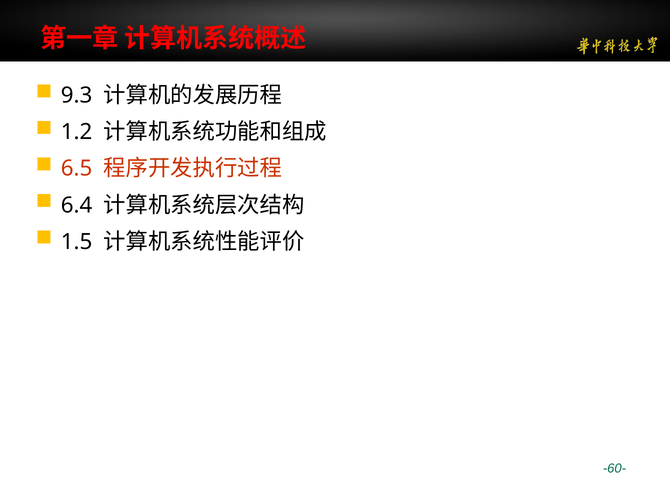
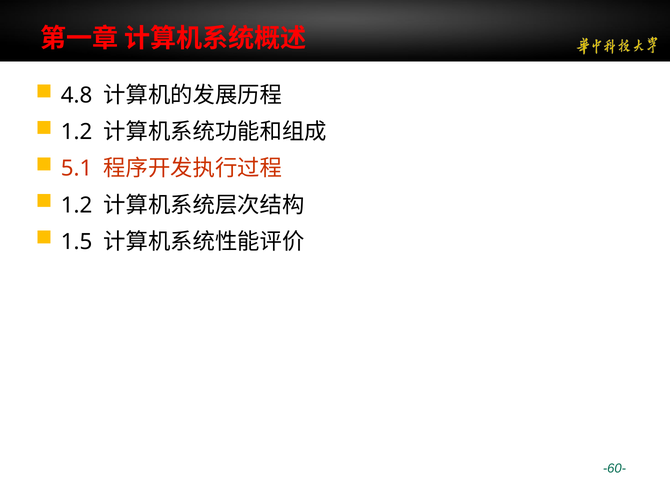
9.3: 9.3 -> 4.8
6.5: 6.5 -> 5.1
6.4 at (77, 205): 6.4 -> 1.2
